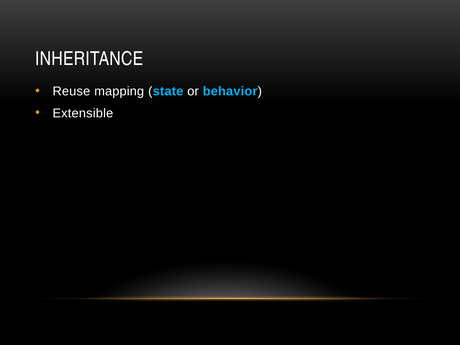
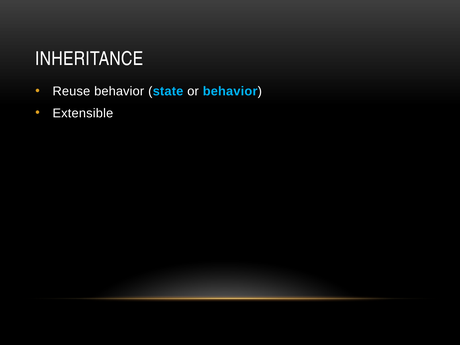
Reuse mapping: mapping -> behavior
